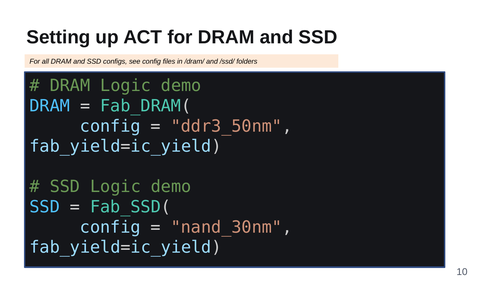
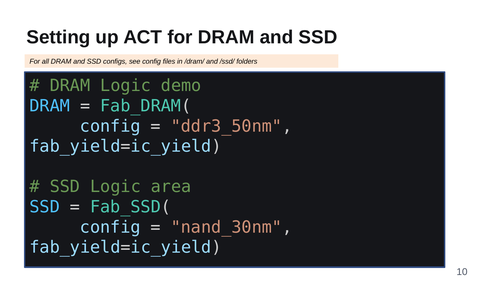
SSD Logic demo: demo -> area
